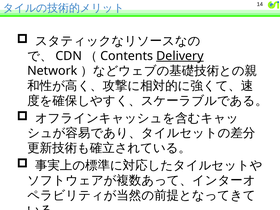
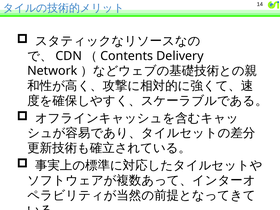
Delivery underline: present -> none
